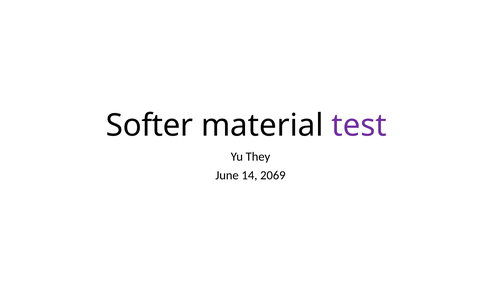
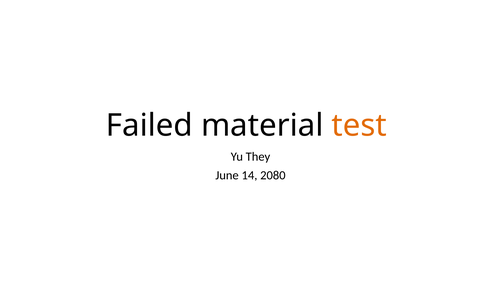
Softer: Softer -> Failed
test colour: purple -> orange
2069: 2069 -> 2080
